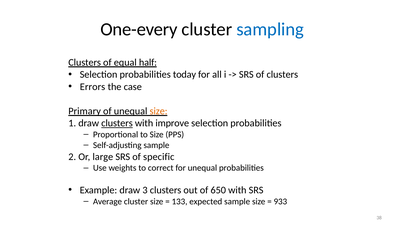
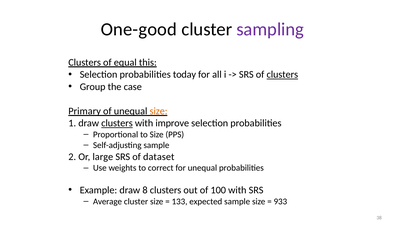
One-every: One-every -> One-good
sampling colour: blue -> purple
half: half -> this
clusters at (282, 75) underline: none -> present
Errors: Errors -> Group
specific: specific -> dataset
3: 3 -> 8
650: 650 -> 100
